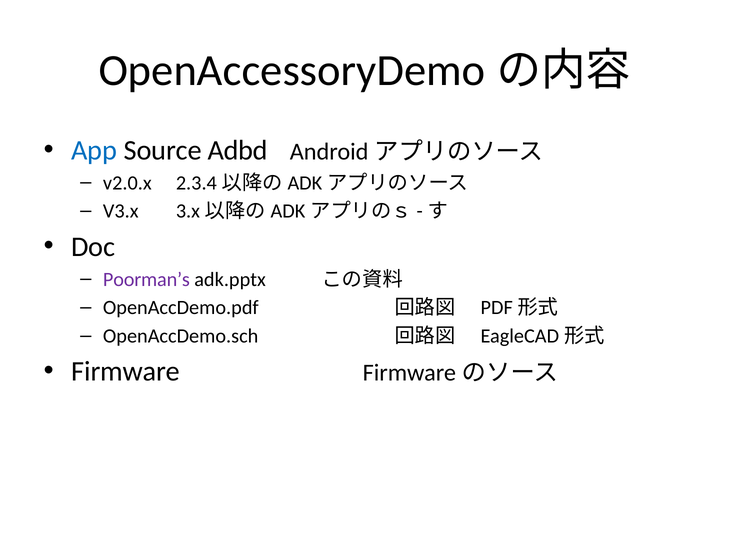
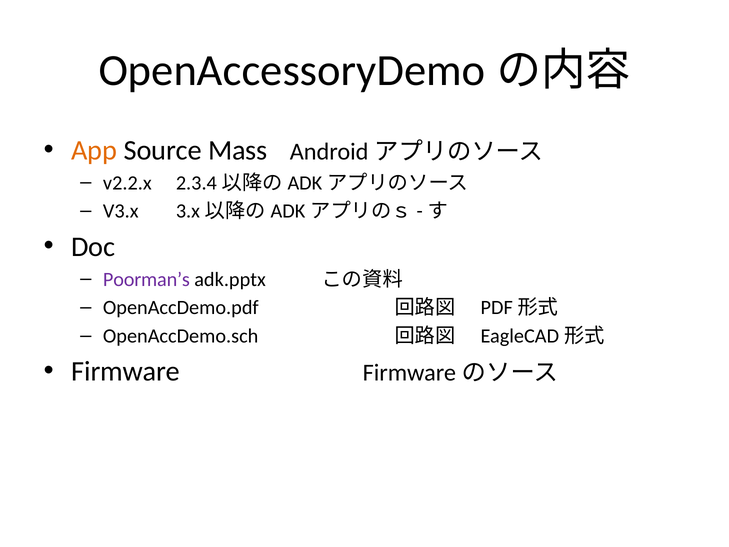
App colour: blue -> orange
Adbd: Adbd -> Mass
v2.0.x: v2.0.x -> v2.2.x
